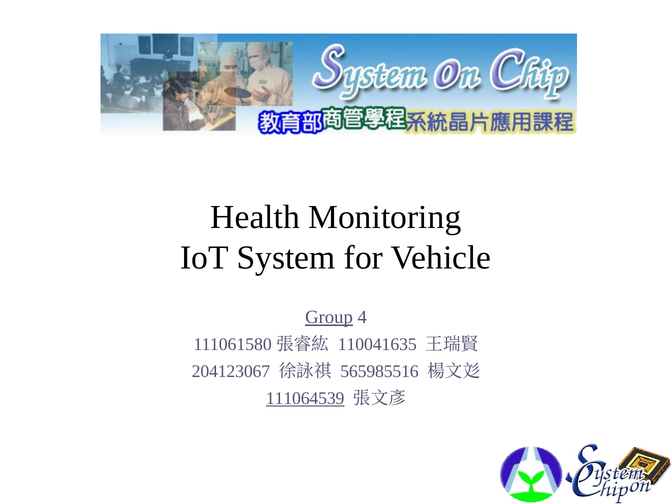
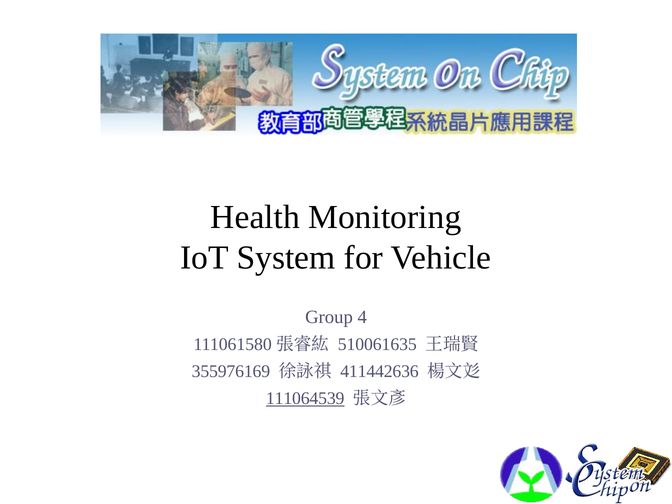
Group underline: present -> none
110041635: 110041635 -> 510061635
204123067: 204123067 -> 355976169
565985516: 565985516 -> 411442636
